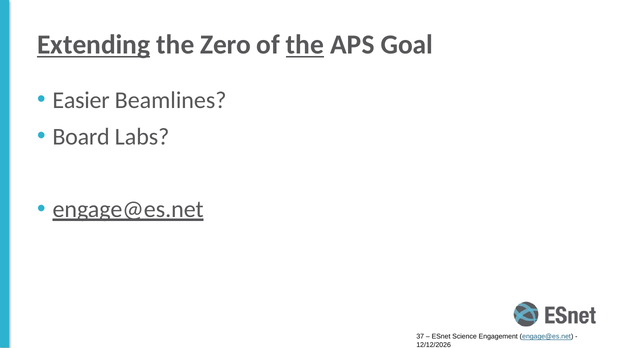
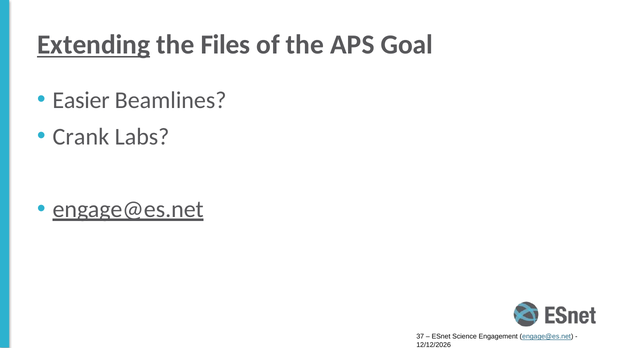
Zero: Zero -> Files
the at (305, 45) underline: present -> none
Board: Board -> Crank
